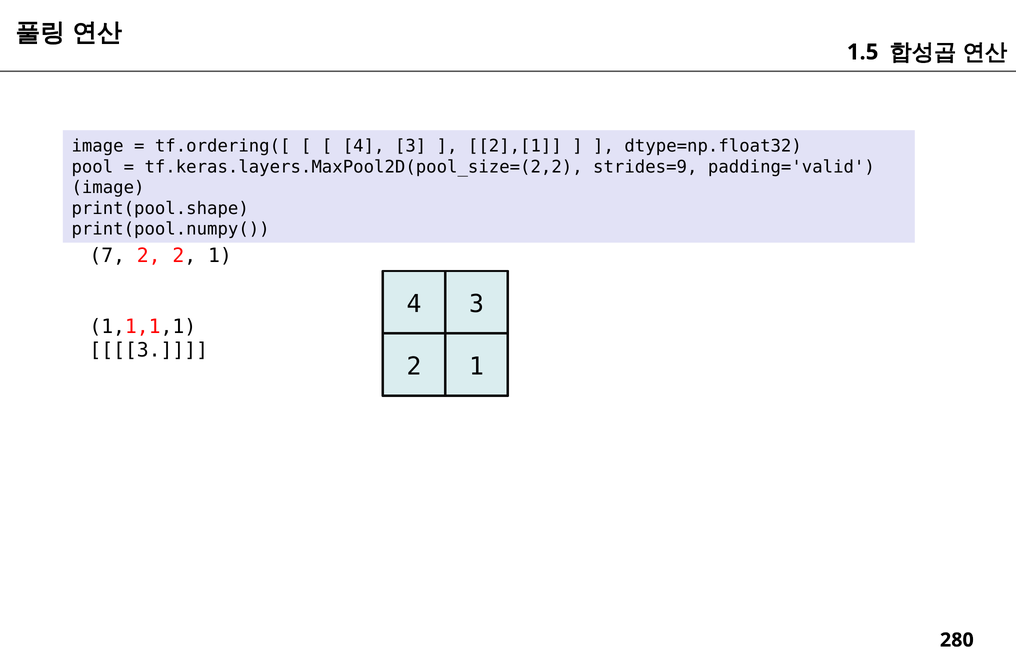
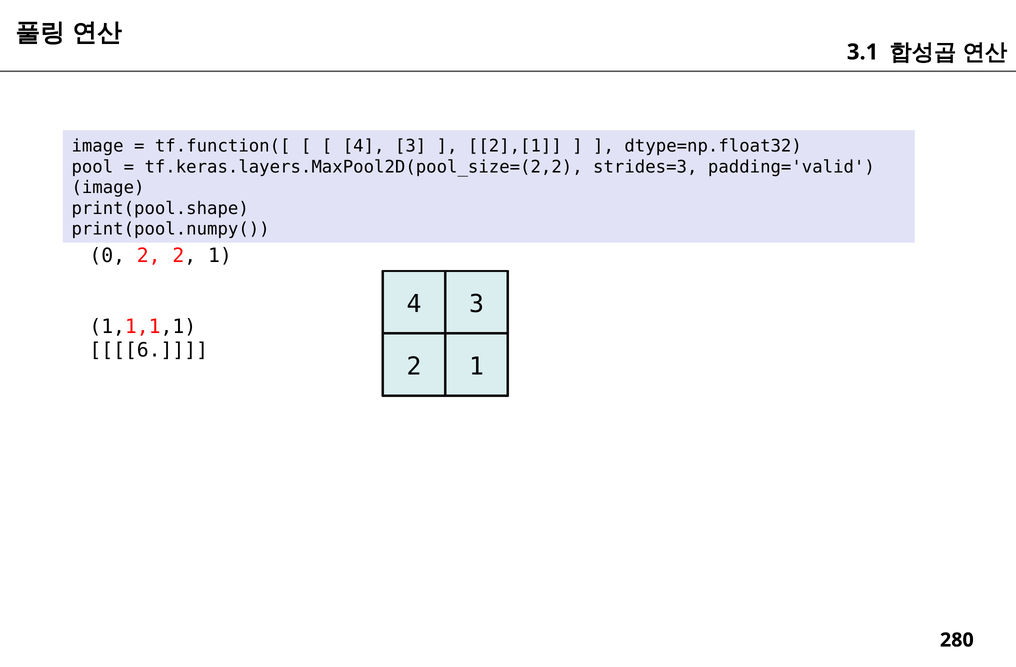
1.5: 1.5 -> 3.1
tf.ordering([: tf.ordering([ -> tf.function([
strides=9: strides=9 -> strides=3
7: 7 -> 0
3 at (149, 351): 3 -> 6
